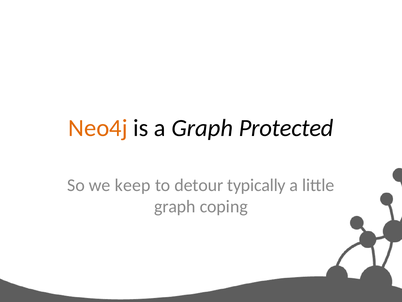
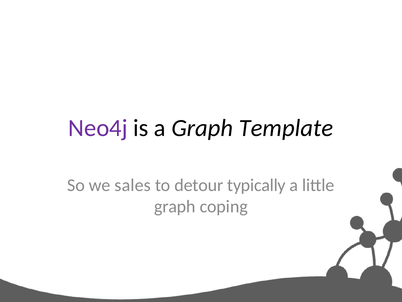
Neo4j colour: orange -> purple
Protected: Protected -> Template
keep: keep -> sales
